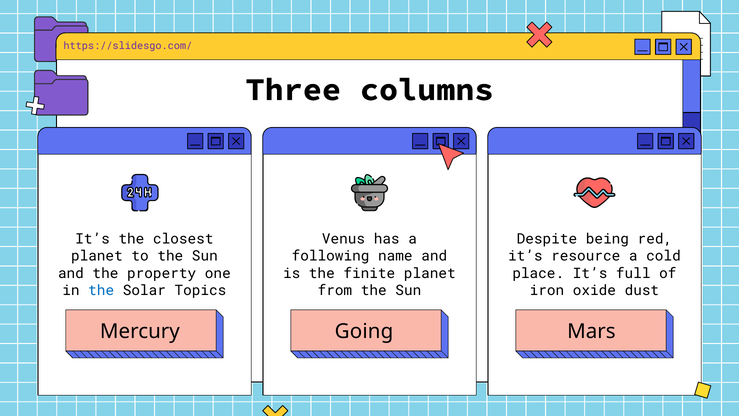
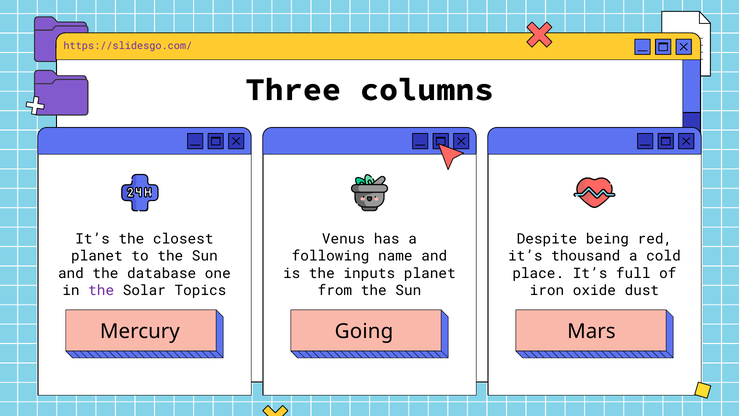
resource: resource -> thousand
property: property -> database
finite: finite -> inputs
the at (101, 290) colour: blue -> purple
